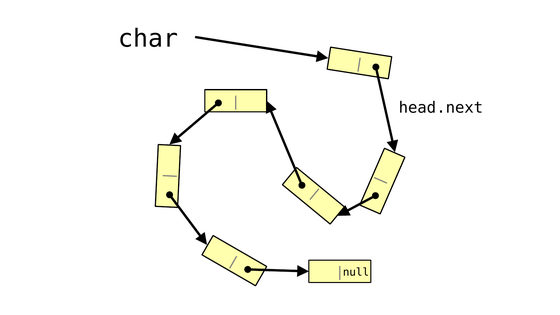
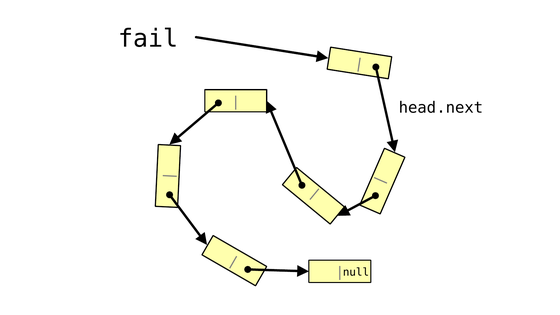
char: char -> fail
